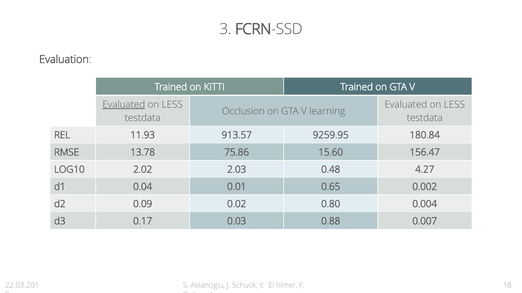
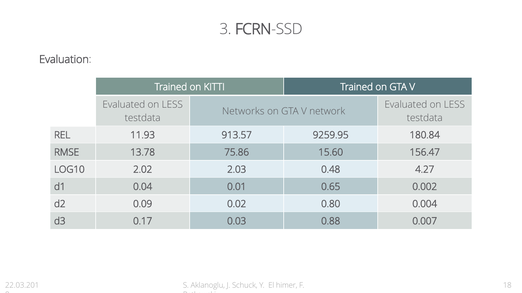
Evaluated at (124, 105) underline: present -> none
Occlusion: Occlusion -> Networks
learning: learning -> network
